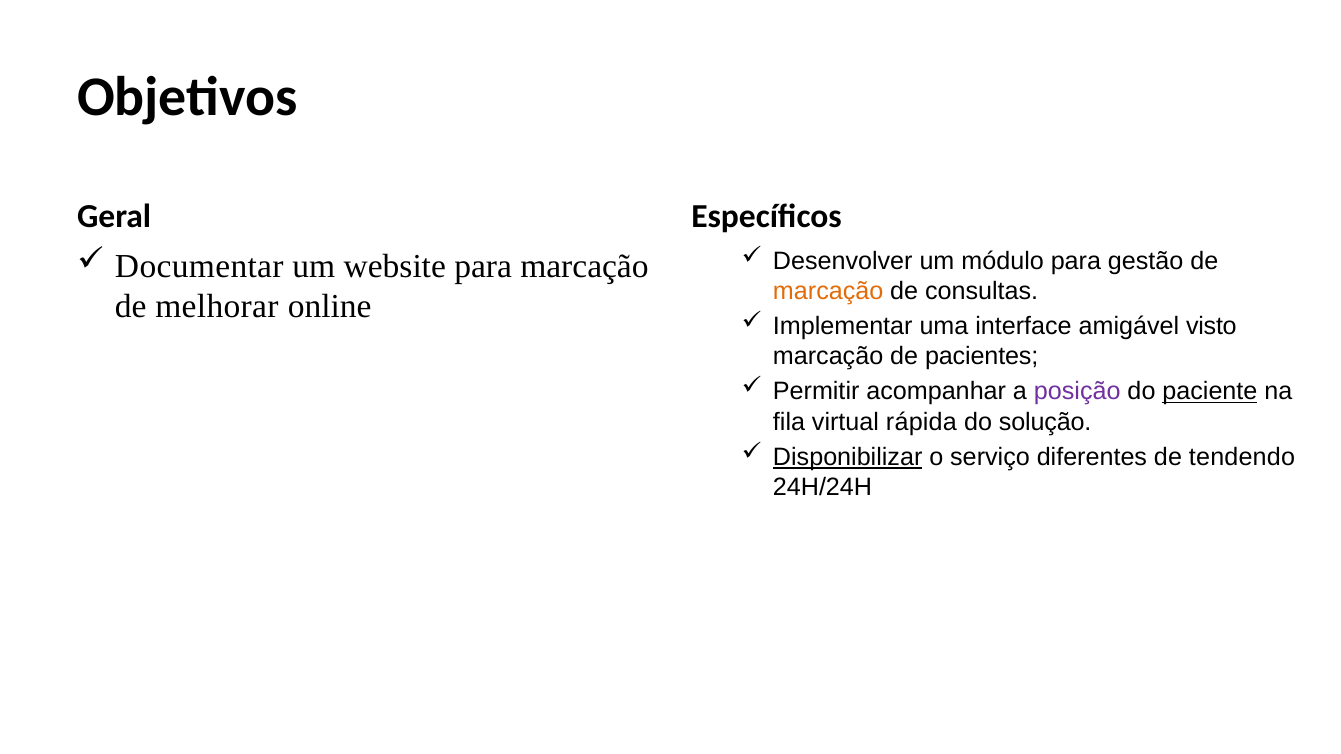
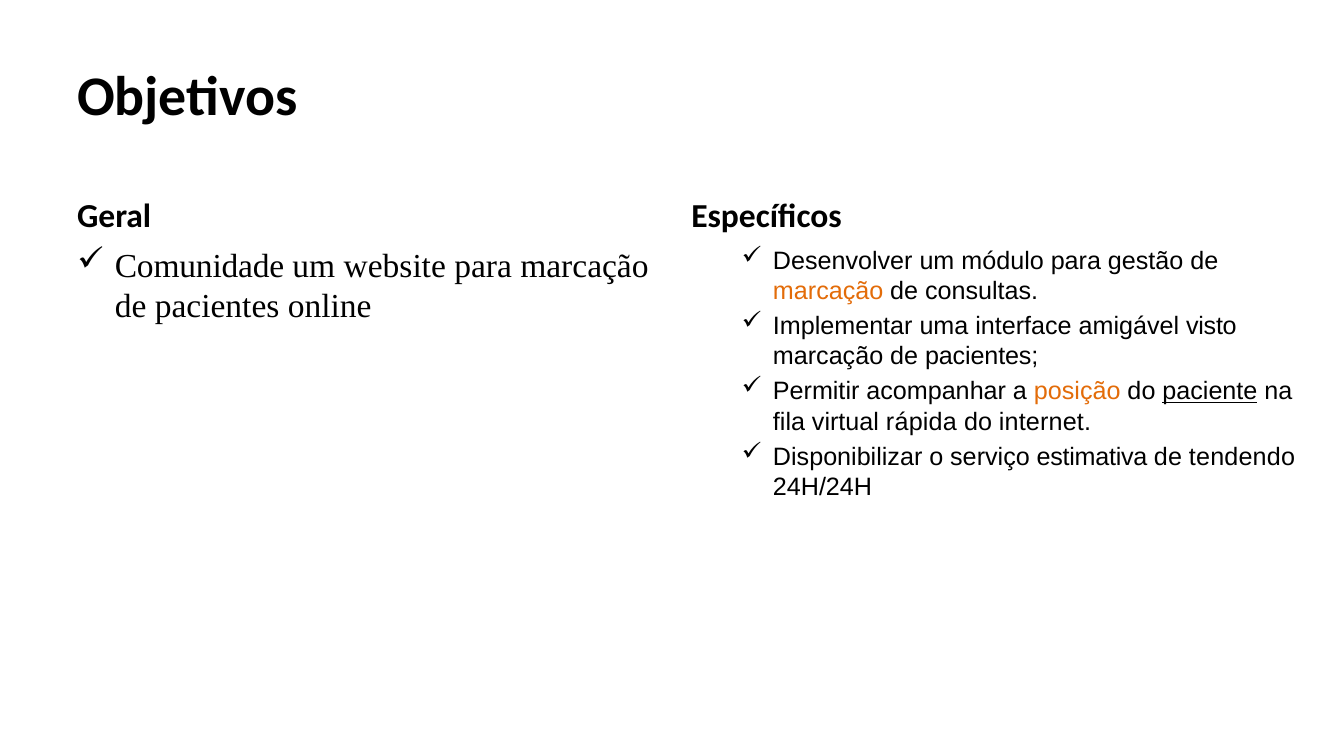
Documentar: Documentar -> Comunidade
melhorar at (217, 307): melhorar -> pacientes
posição colour: purple -> orange
solução: solução -> internet
Disponibilizar underline: present -> none
diferentes: diferentes -> estimativa
